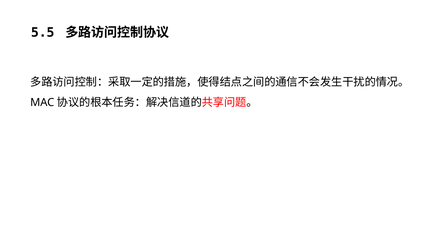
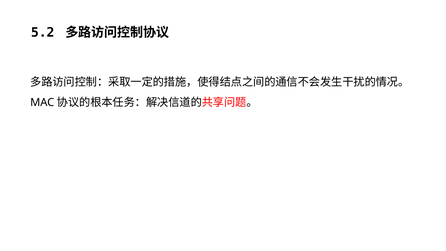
5.5: 5.5 -> 5.2
